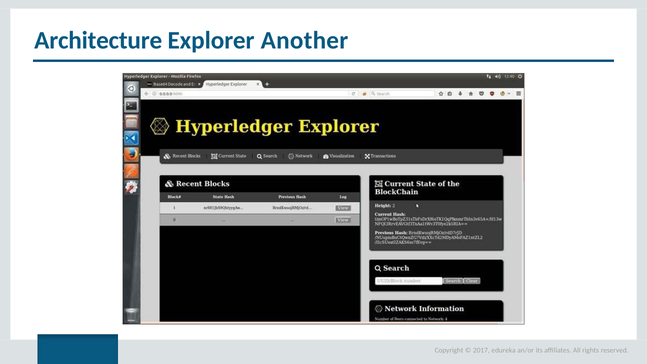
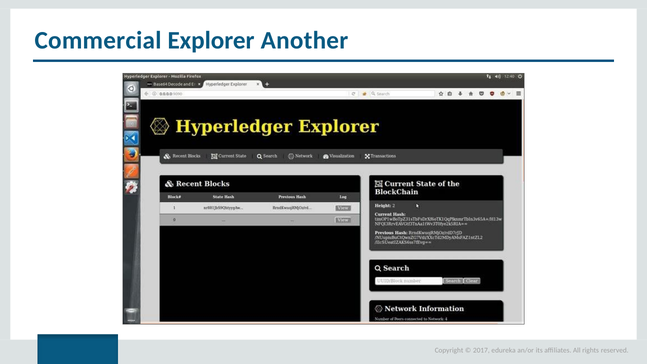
Architecture: Architecture -> Commercial
